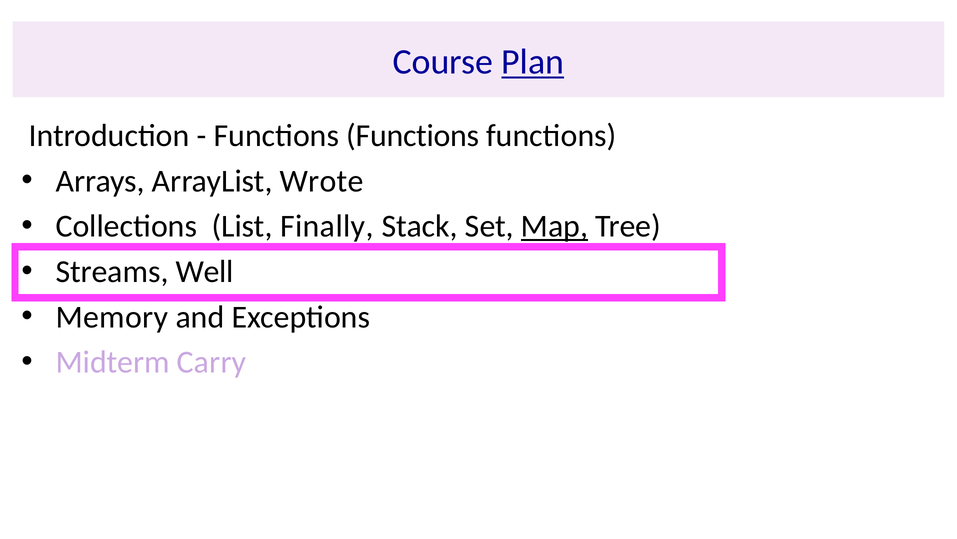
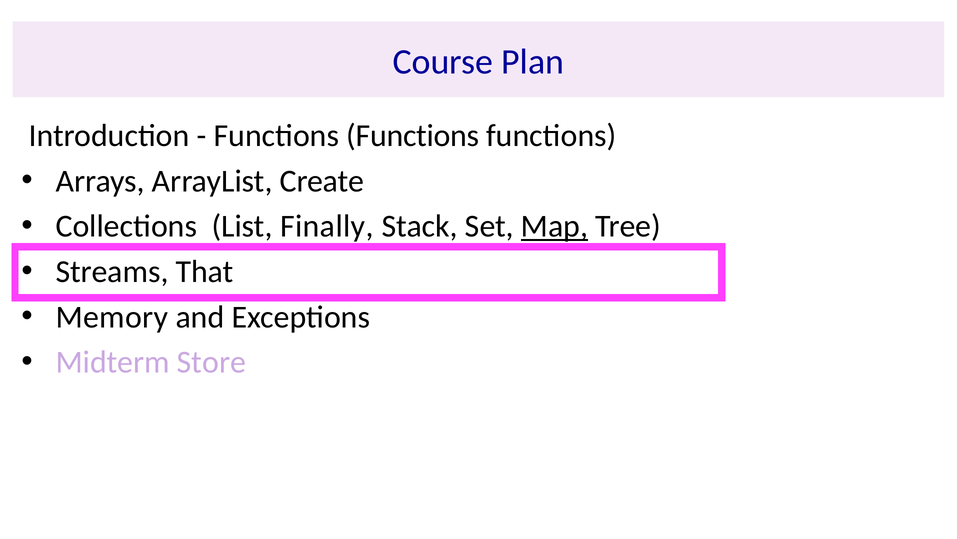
Plan underline: present -> none
Wrote: Wrote -> Create
Well: Well -> That
Carry: Carry -> Store
